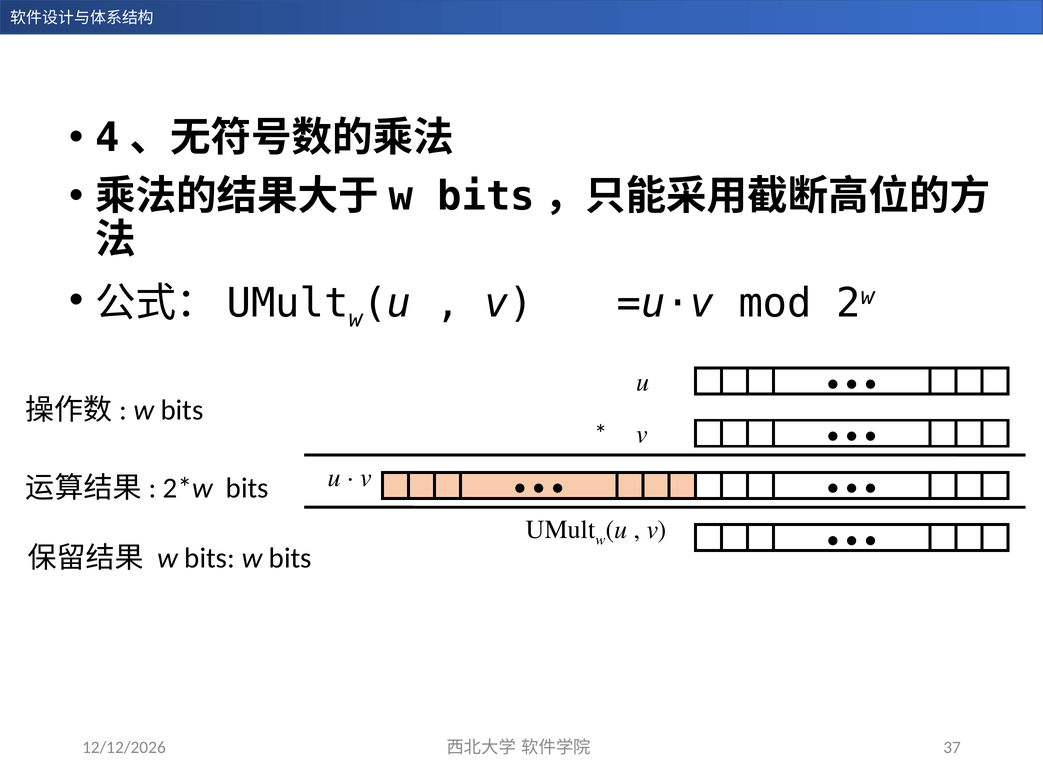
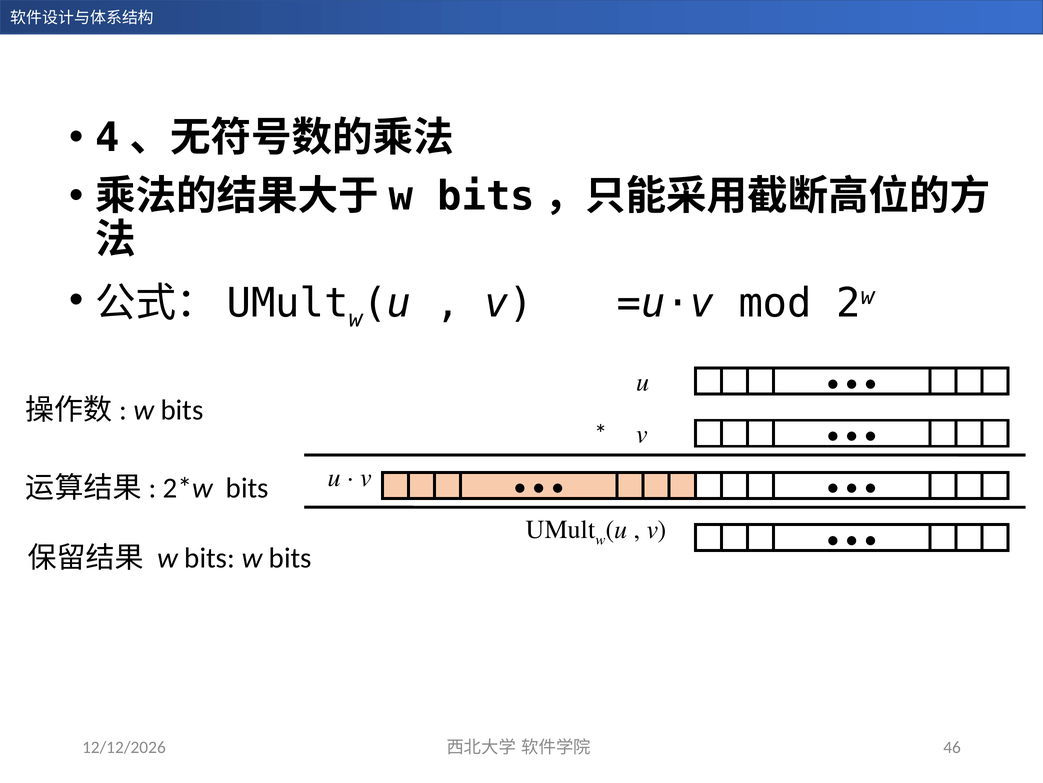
37: 37 -> 46
